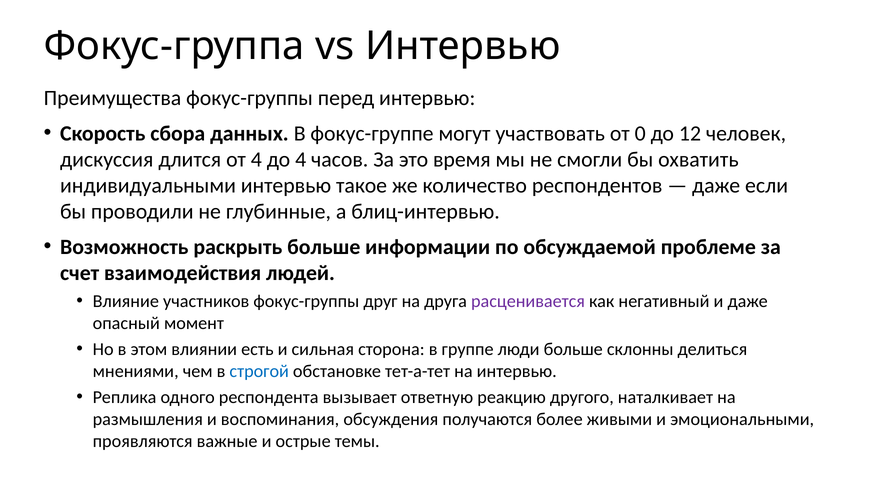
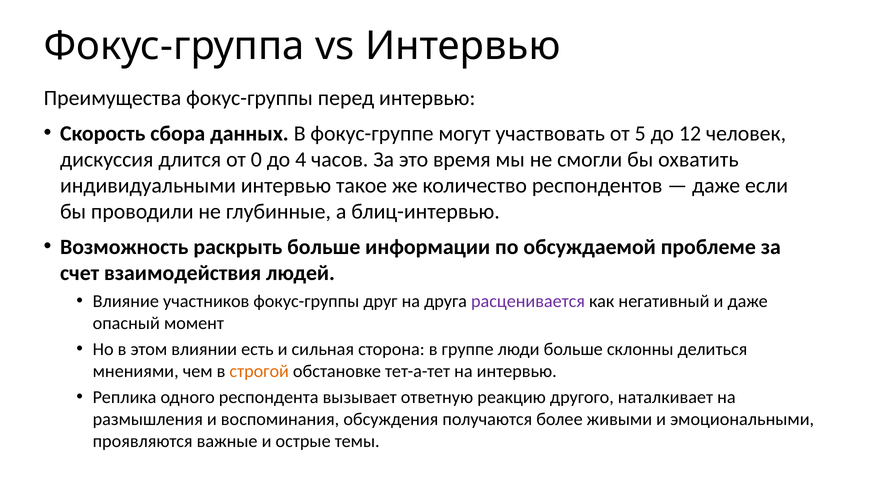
0: 0 -> 5
от 4: 4 -> 0
строгой colour: blue -> orange
